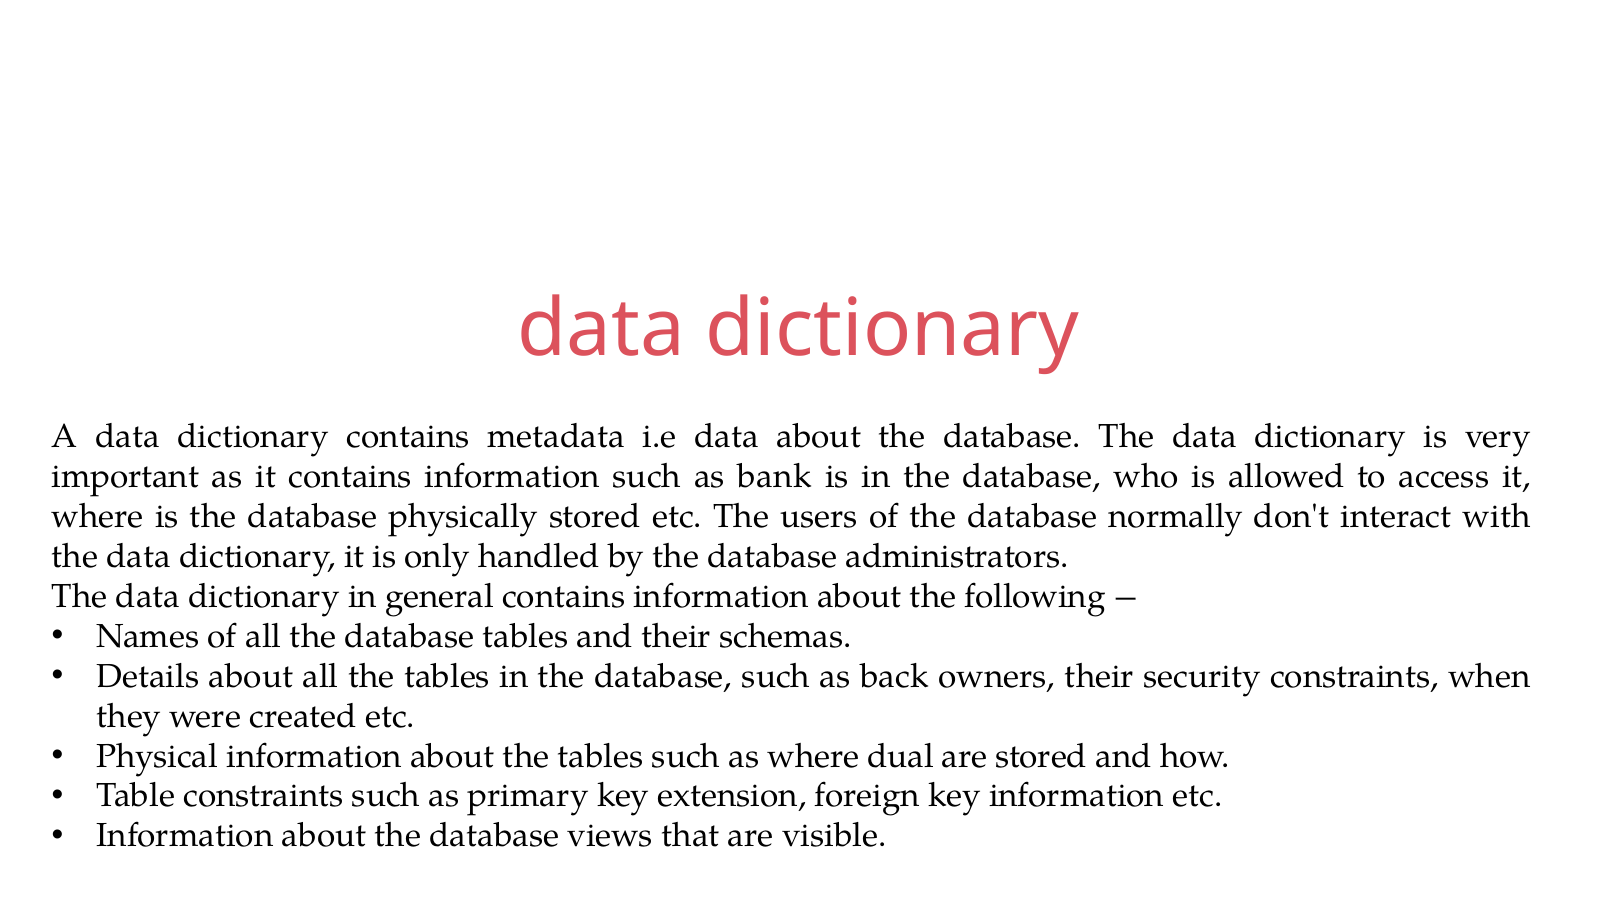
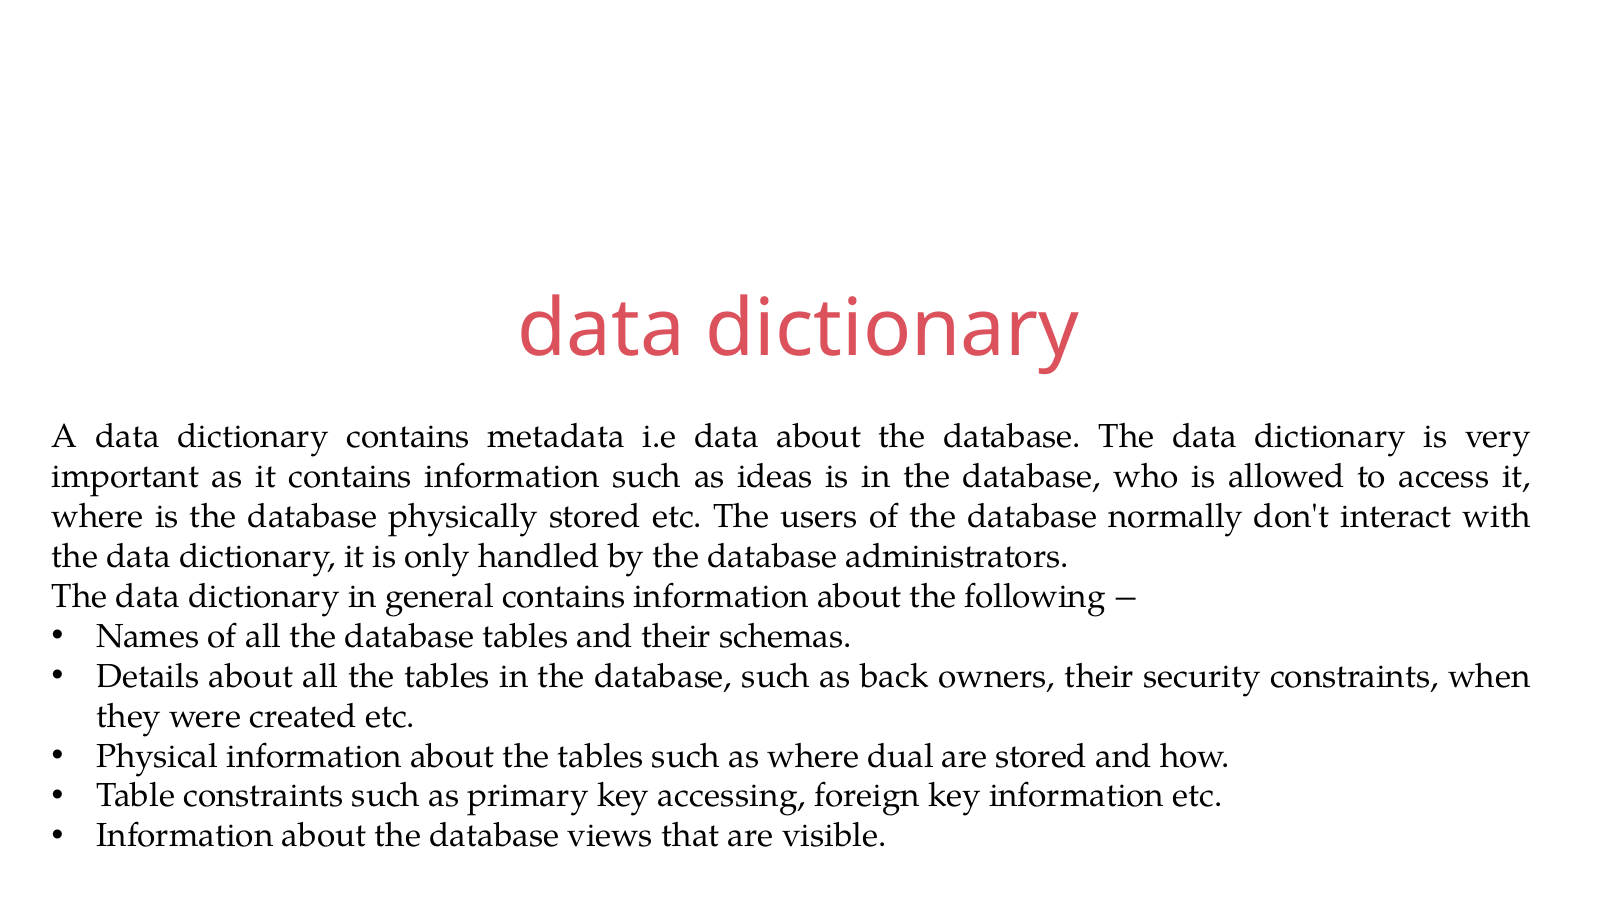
bank: bank -> ideas
extension: extension -> accessing
